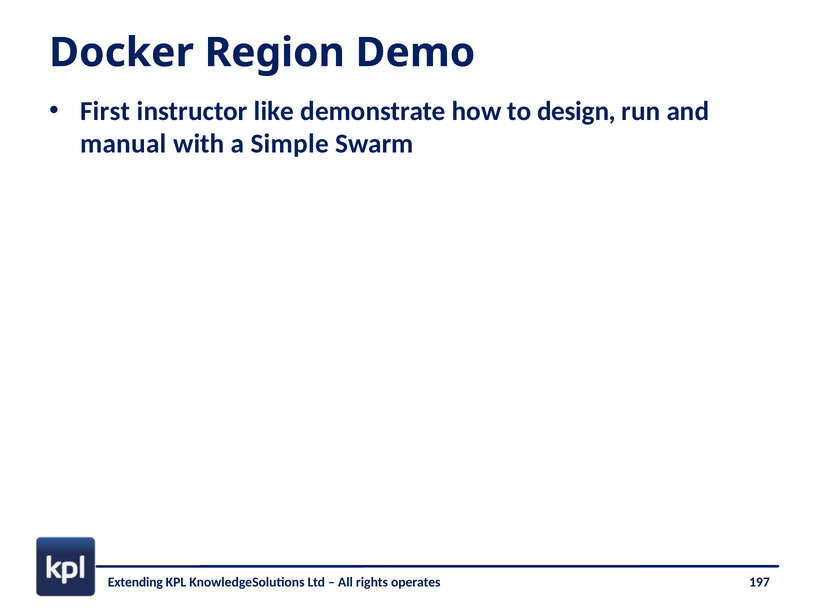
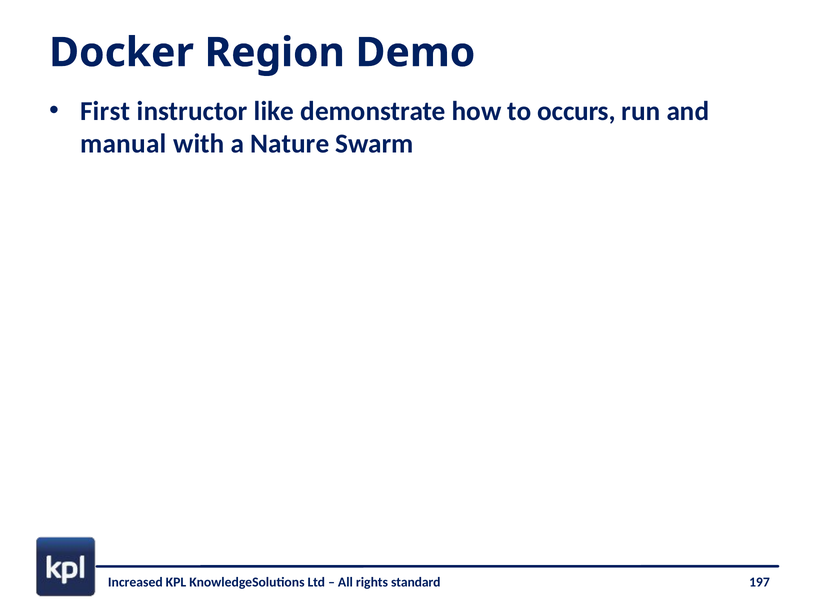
design: design -> occurs
Simple: Simple -> Nature
Extending: Extending -> Increased
operates: operates -> standard
